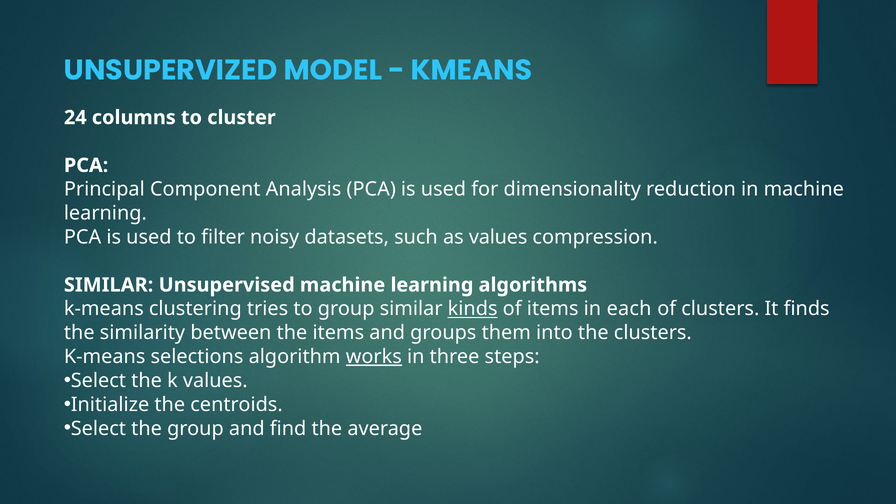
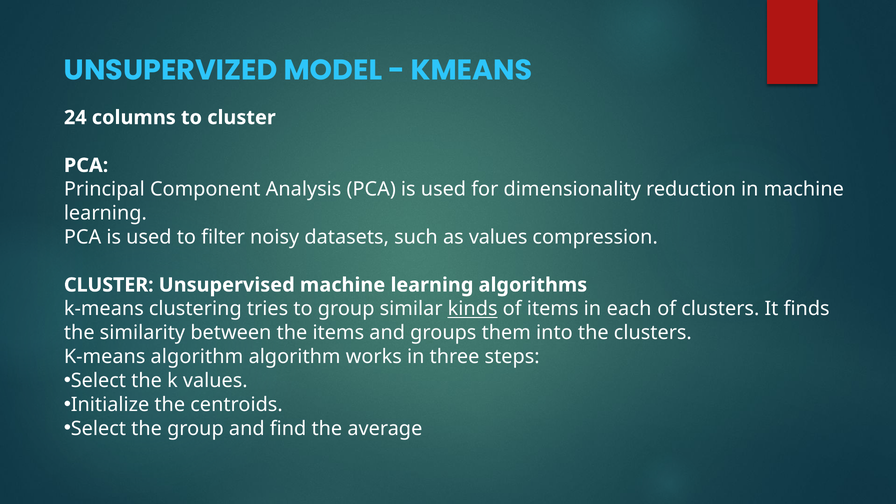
SIMILAR at (109, 285): SIMILAR -> CLUSTER
K-means selections: selections -> algorithm
works underline: present -> none
